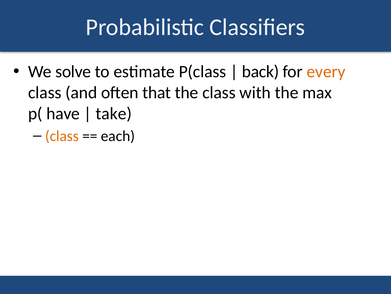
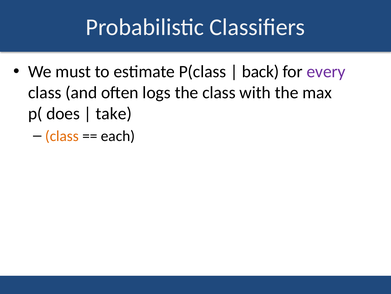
solve: solve -> must
every colour: orange -> purple
that: that -> logs
have: have -> does
